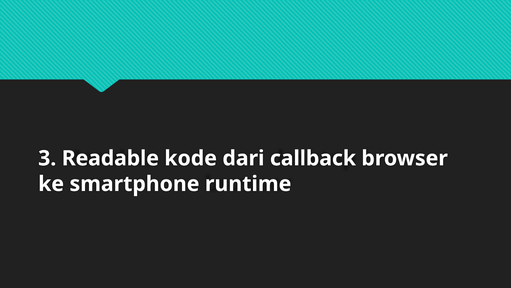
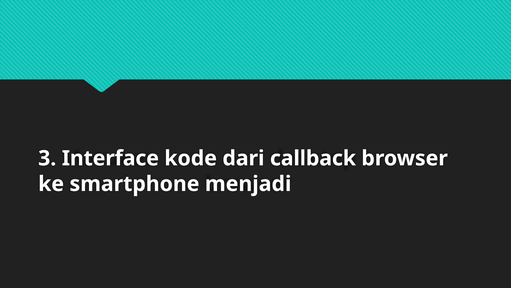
Readable: Readable -> Interface
runtime: runtime -> menjadi
